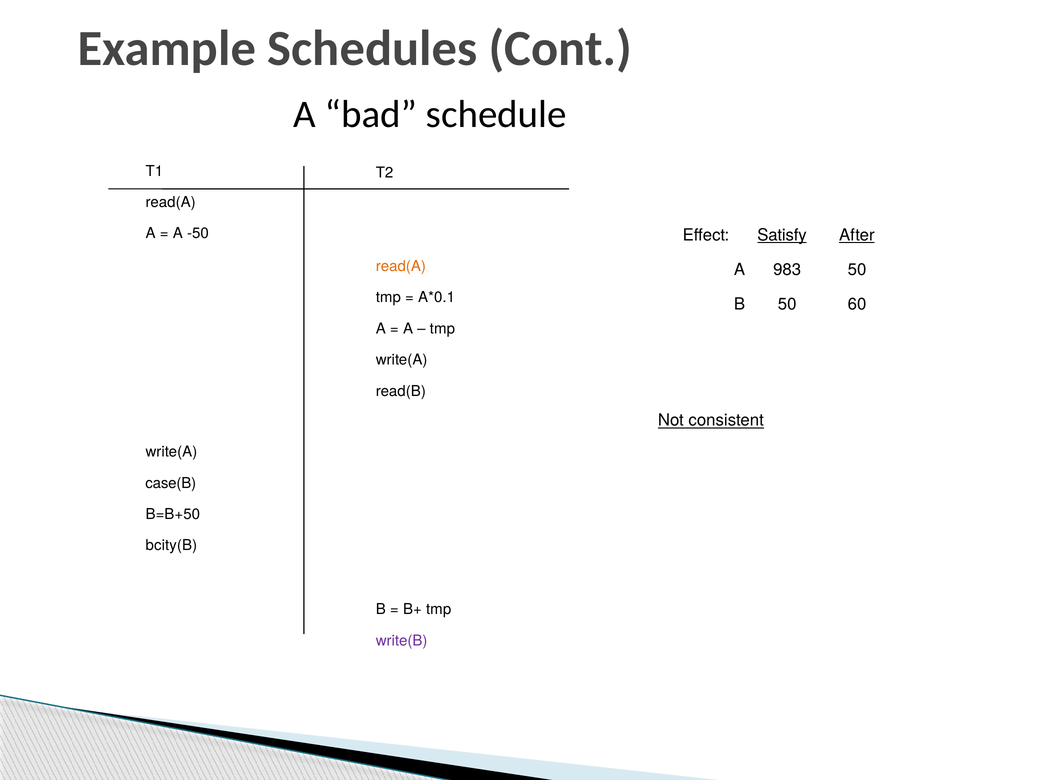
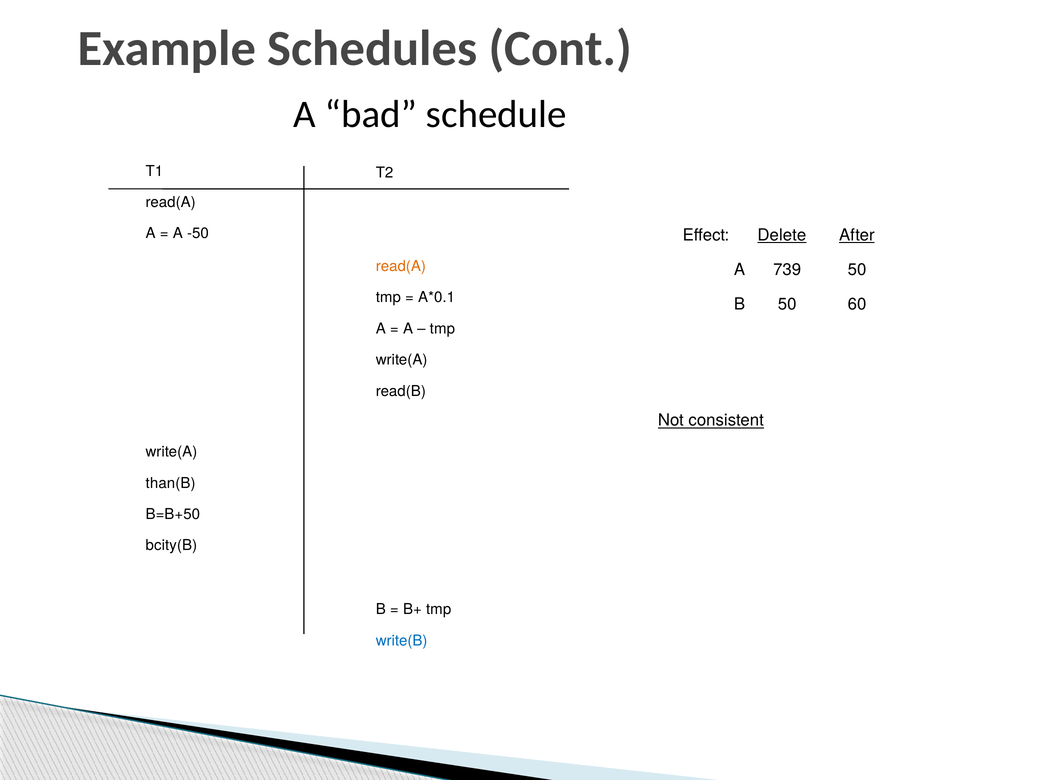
Satisfy: Satisfy -> Delete
983: 983 -> 739
case(B: case(B -> than(B
write(B colour: purple -> blue
